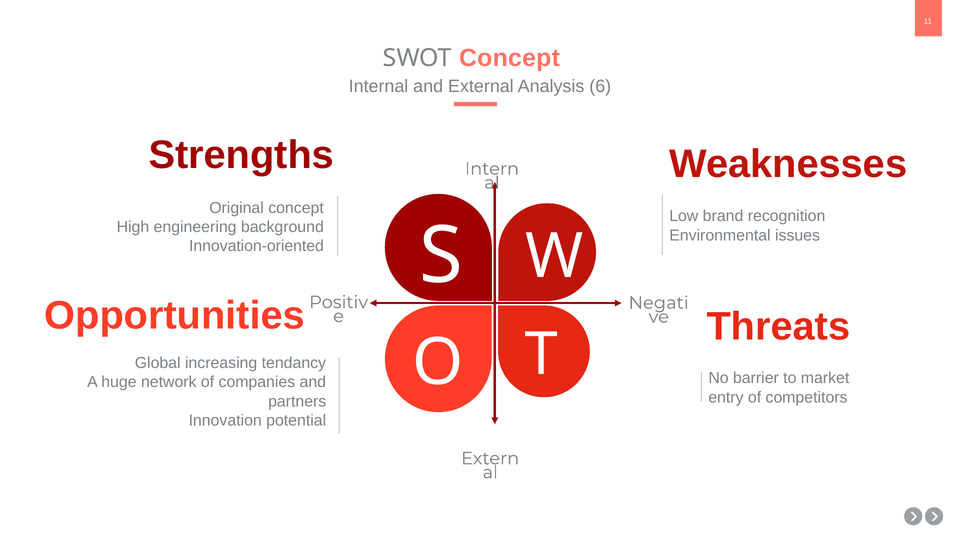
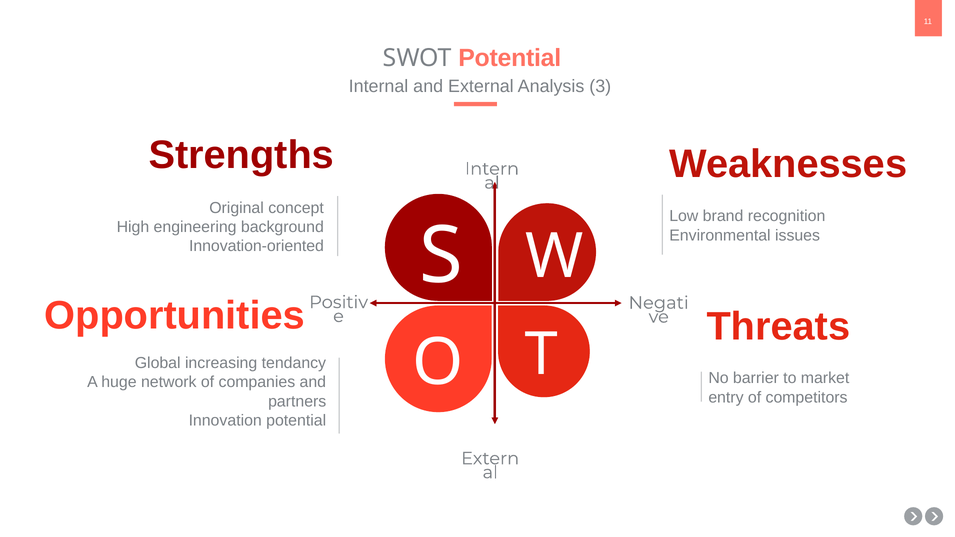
SWOT Concept: Concept -> Potential
6: 6 -> 3
